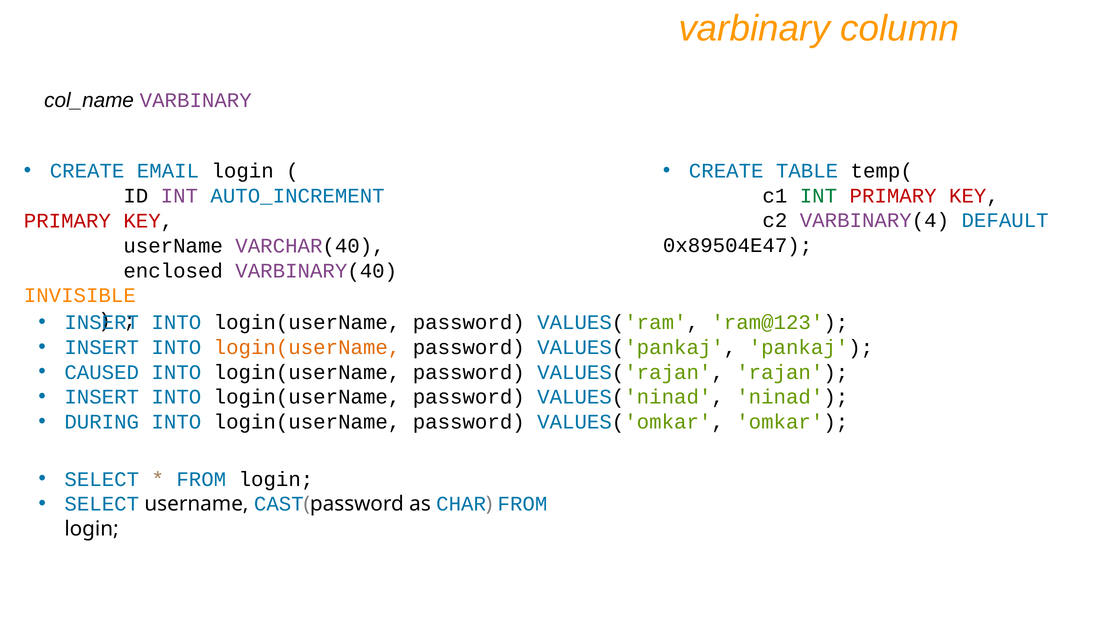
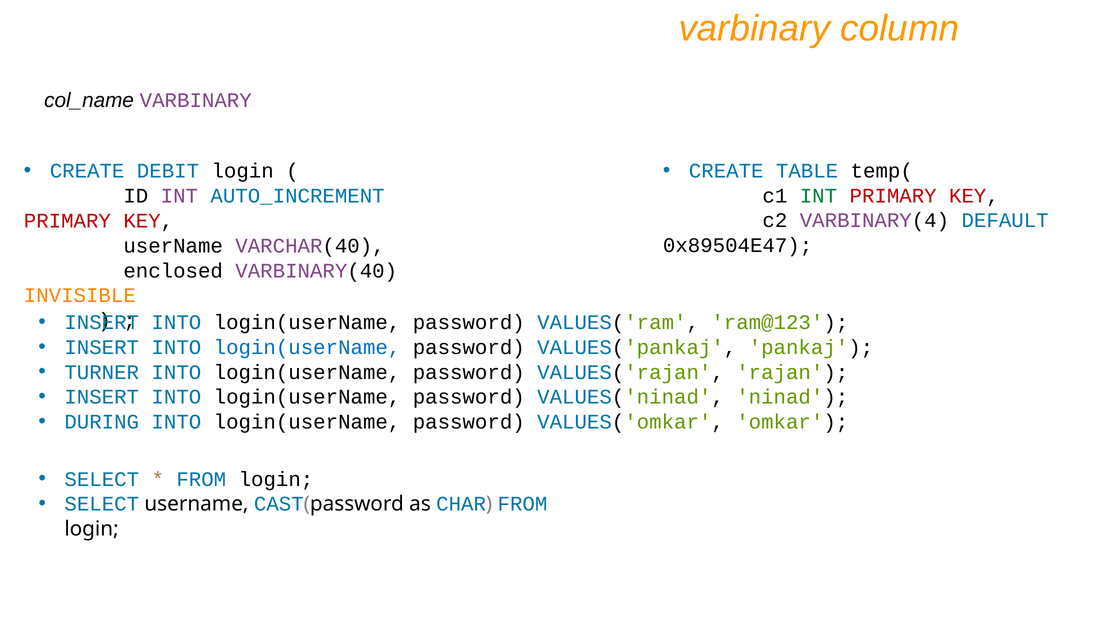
EMAIL: EMAIL -> DEBIT
login(userName at (307, 347) colour: orange -> blue
CAUSED: CAUSED -> TURNER
